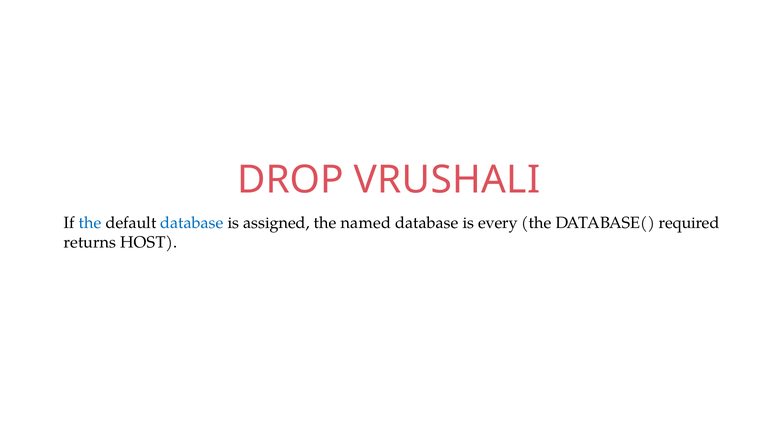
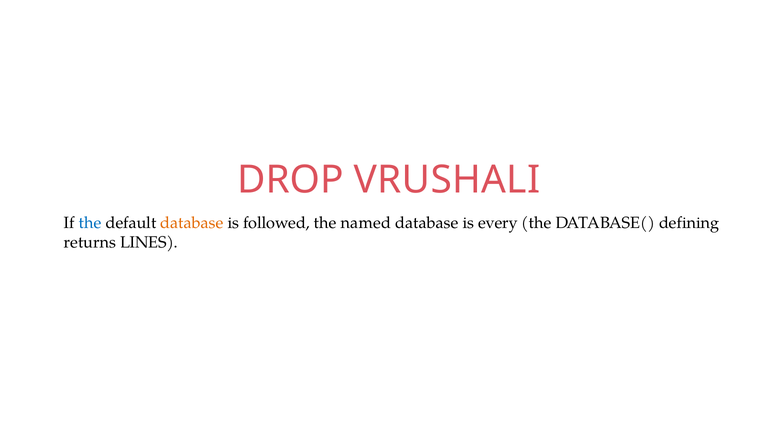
database at (192, 223) colour: blue -> orange
assigned: assigned -> followed
required: required -> defining
HOST: HOST -> LINES
